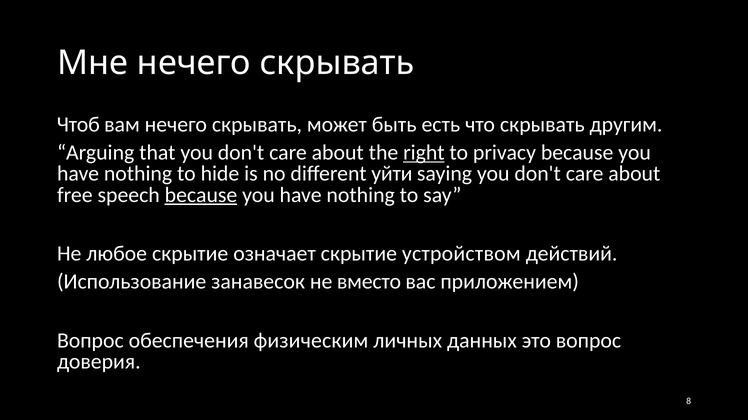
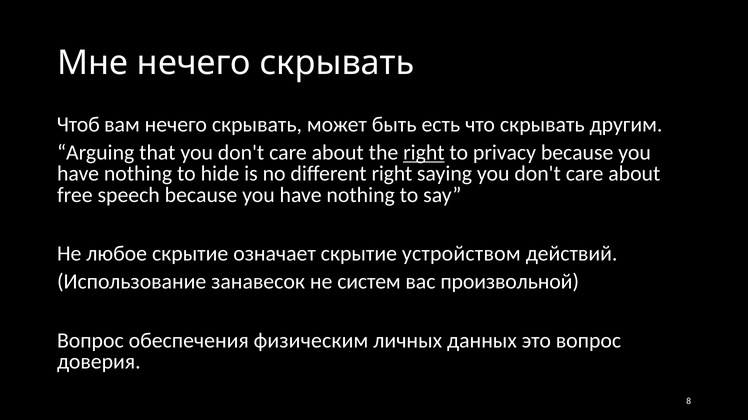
different уйти: уйти -> right
because at (201, 195) underline: present -> none
вместо: вместо -> систем
приложением: приложением -> произвольной
